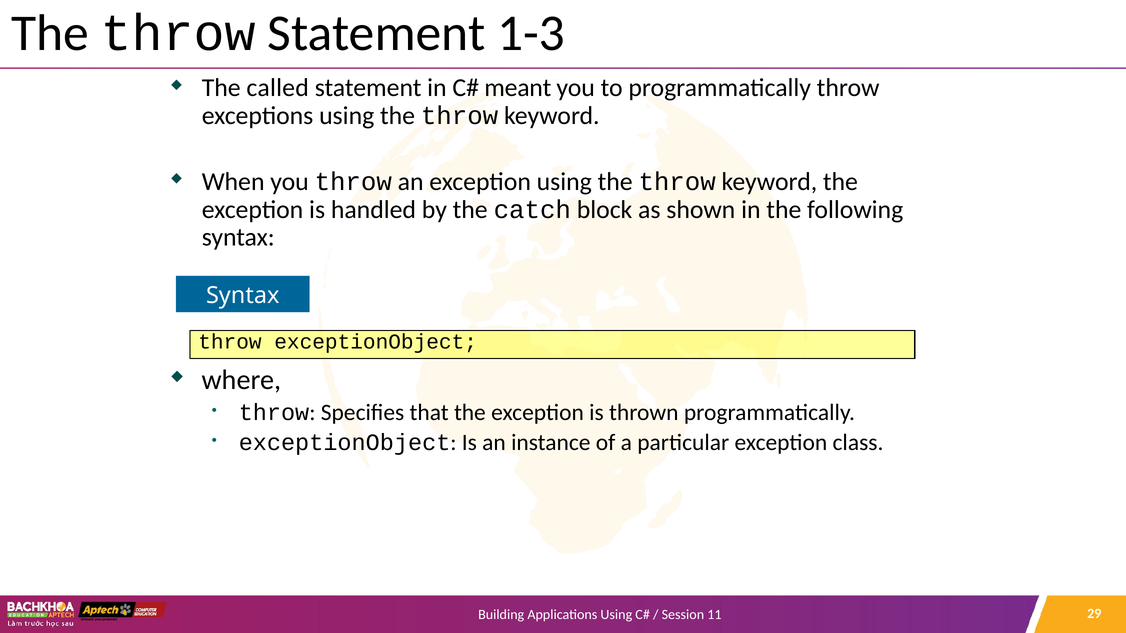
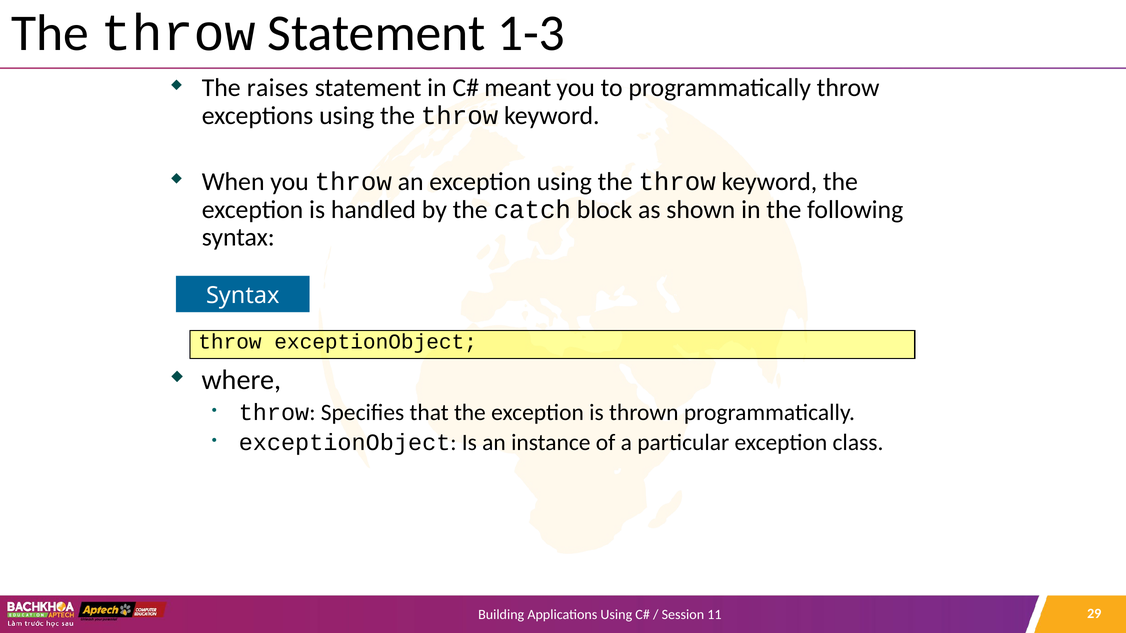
called: called -> raises
